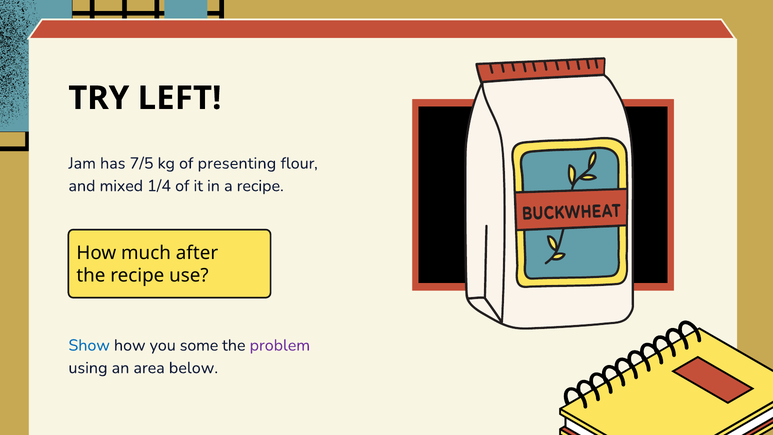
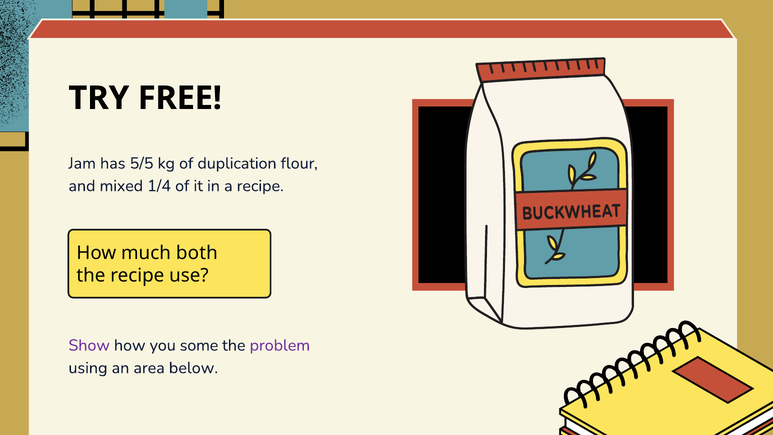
LEFT: LEFT -> FREE
7/5: 7/5 -> 5/5
presenting: presenting -> duplication
after: after -> both
Show colour: blue -> purple
